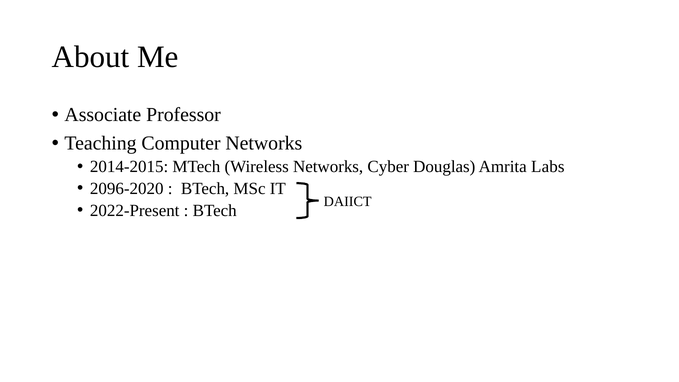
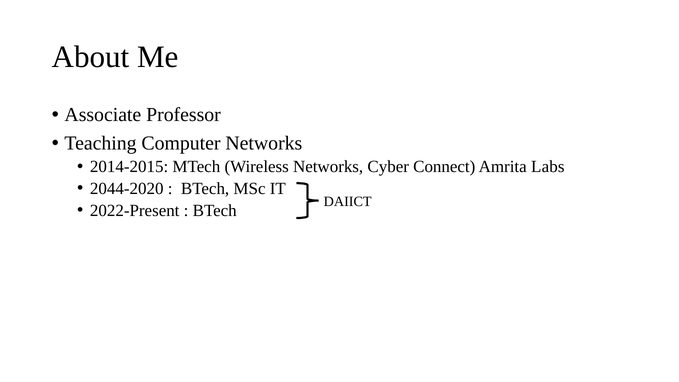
Douglas: Douglas -> Connect
2096-2020: 2096-2020 -> 2044-2020
